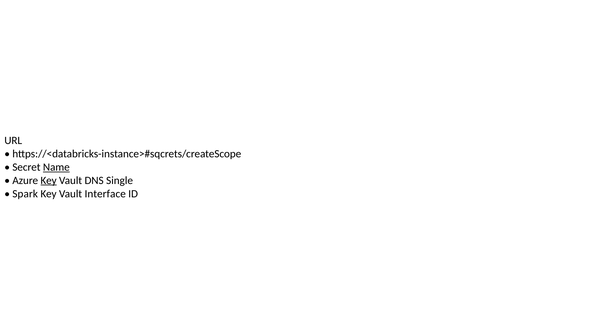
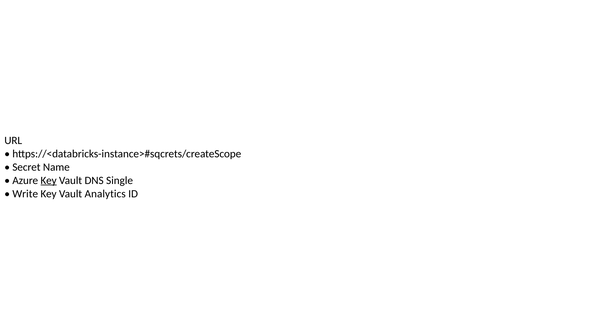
Name underline: present -> none
Spark: Spark -> Write
Interface: Interface -> Analytics
